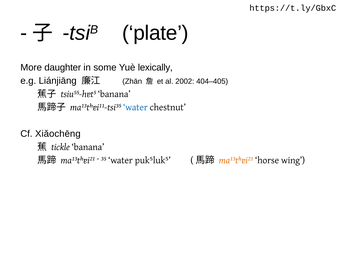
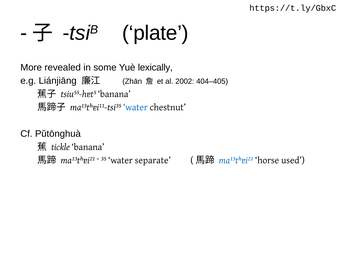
daughter: daughter -> revealed
Xiǎochēng: Xiǎochēng -> Pǔtōnghuà
puk⁵luk⁵: puk⁵luk⁵ -> separate
ma¹³tʰɐi²¹ at (236, 160) colour: orange -> blue
wing: wing -> used
